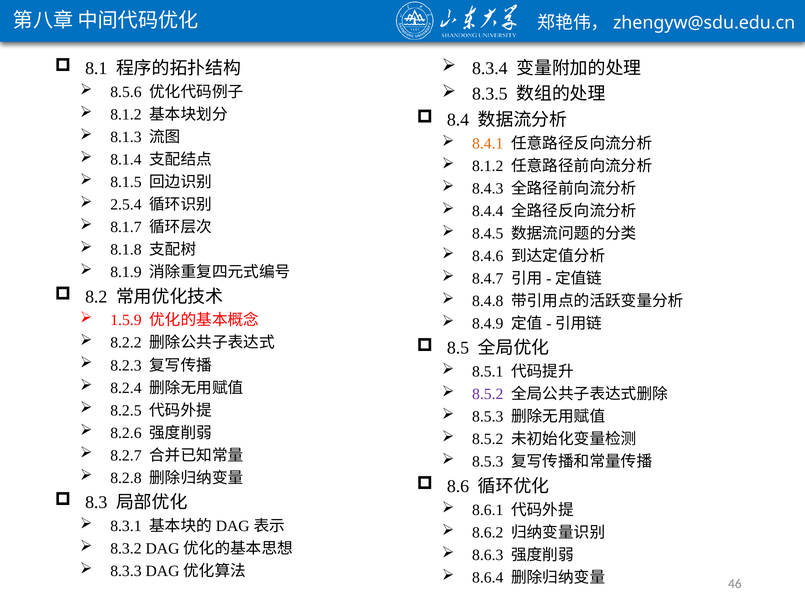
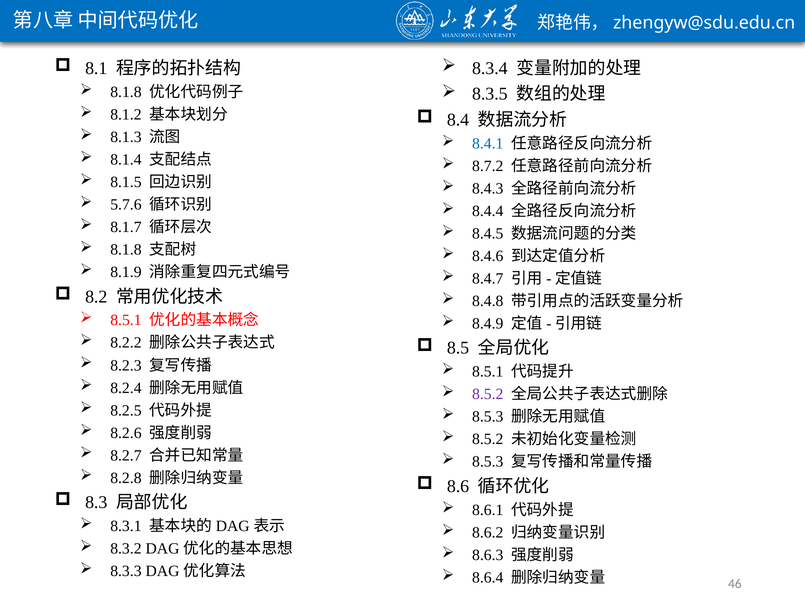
8.5.6 at (126, 92): 8.5.6 -> 8.1.8
8.4.1 colour: orange -> blue
8.1.2 at (488, 166): 8.1.2 -> 8.7.2
2.5.4: 2.5.4 -> 5.7.6
1.5.9 at (126, 321): 1.5.9 -> 8.5.1
